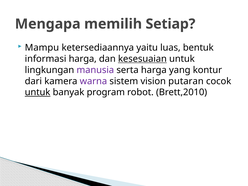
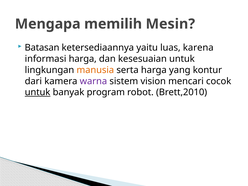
Setiap: Setiap -> Mesin
Mampu: Mampu -> Batasan
bentuk: bentuk -> karena
kesesuaian underline: present -> none
manusia colour: purple -> orange
putaran: putaran -> mencari
